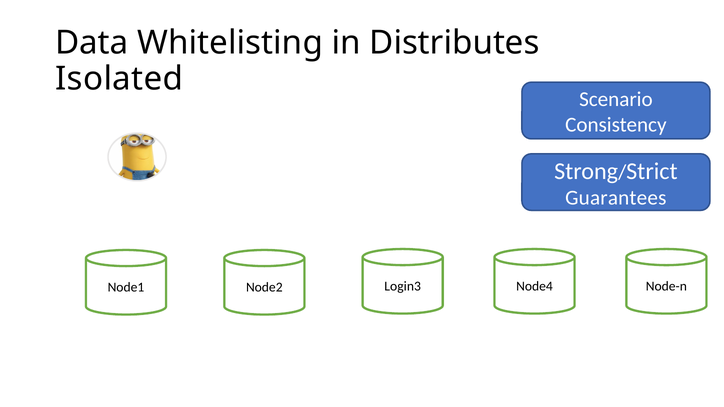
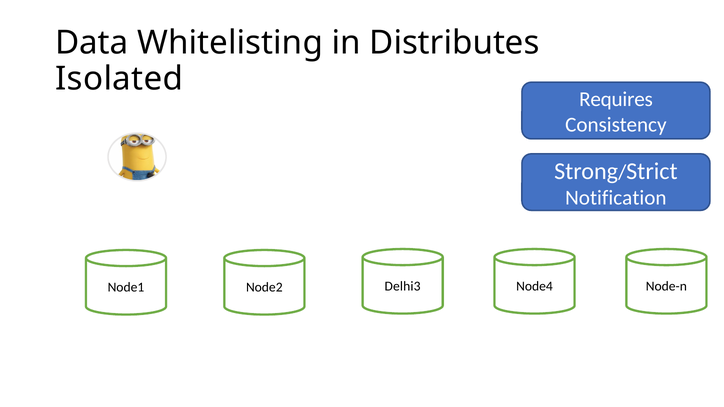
Scenario: Scenario -> Requires
Guarantees: Guarantees -> Notification
Login3: Login3 -> Delhi3
